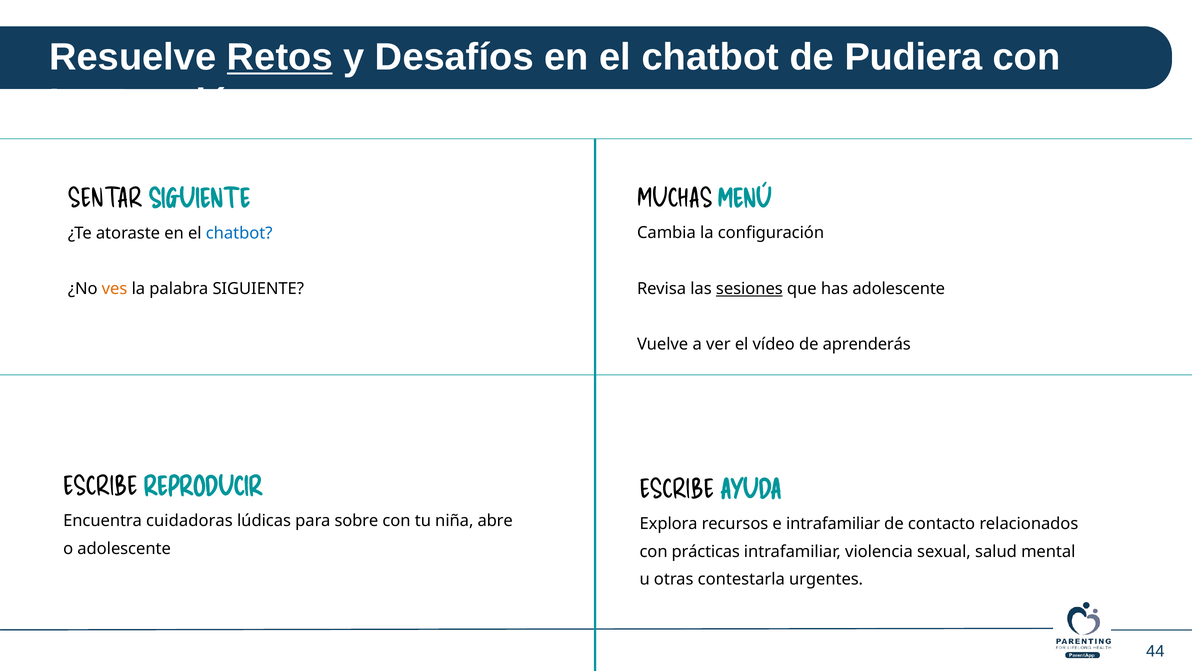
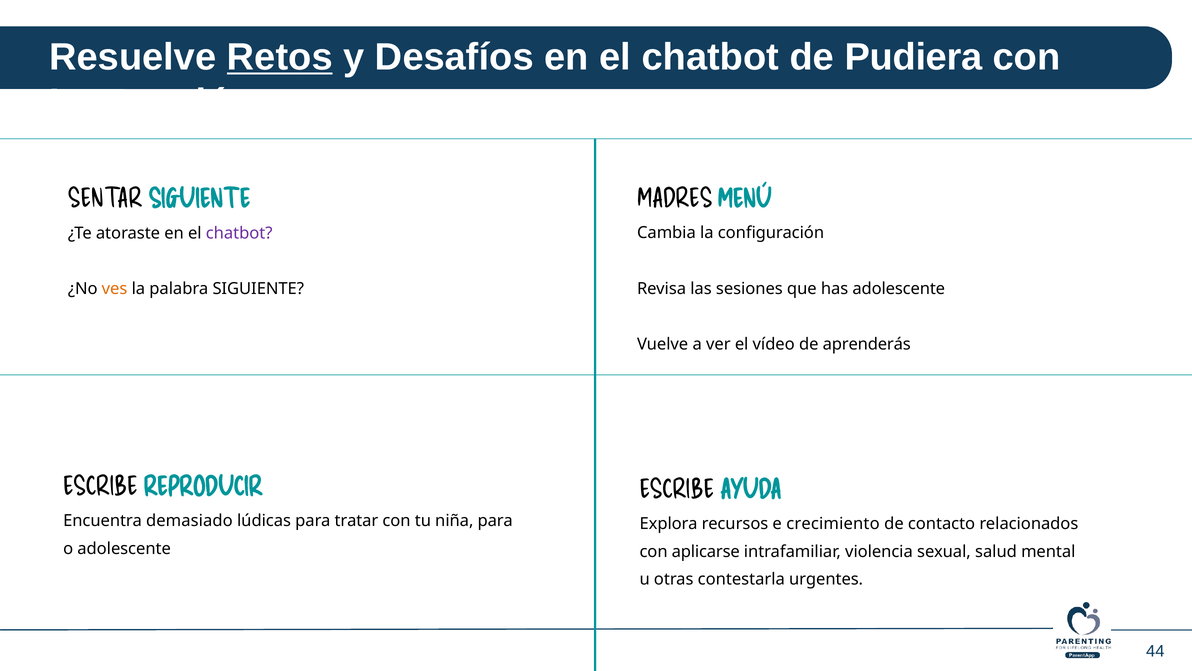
MUCHAS: MUCHAS -> MADRES
chatbot at (239, 233) colour: blue -> purple
sesiones underline: present -> none
cuidadoras: cuidadoras -> demasiado
sobre: sobre -> tratar
niña abre: abre -> para
e intrafamiliar: intrafamiliar -> crecimiento
prácticas: prácticas -> aplicarse
